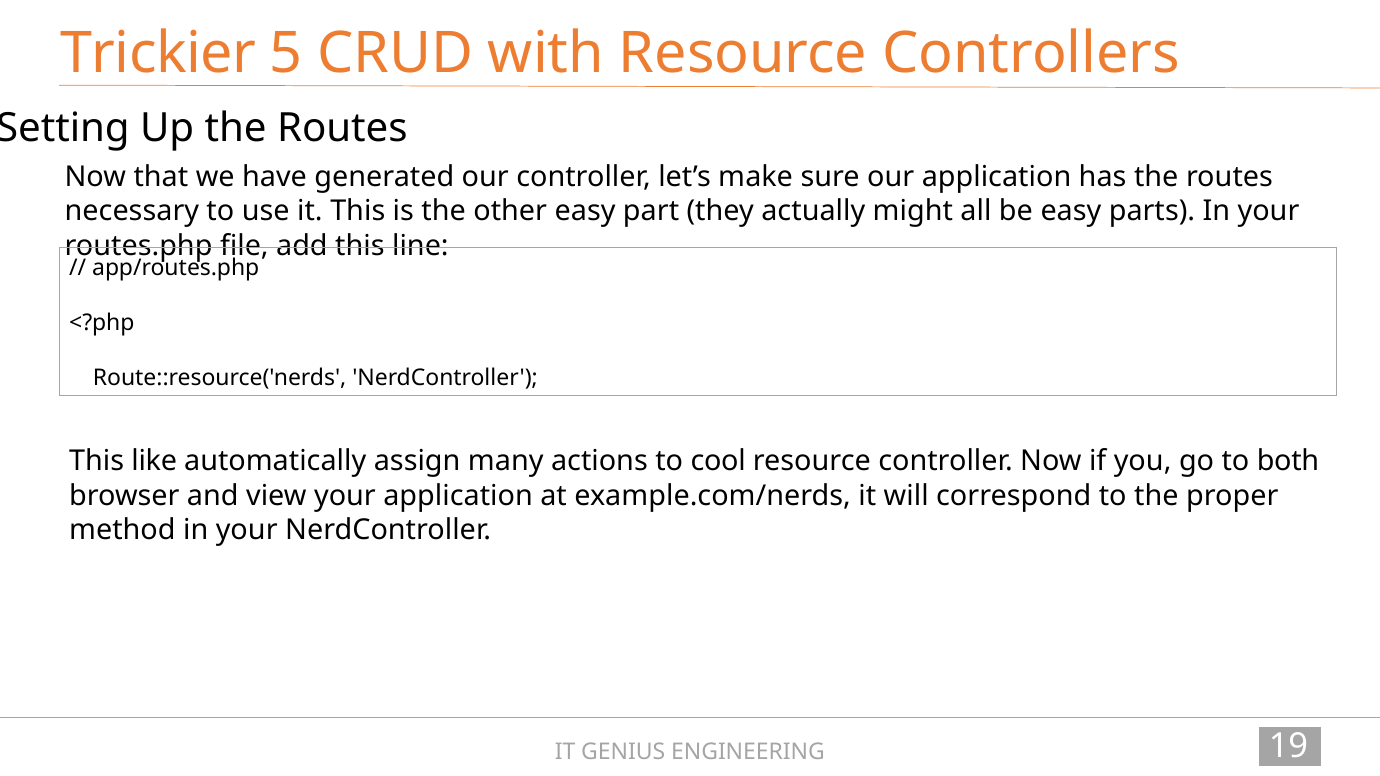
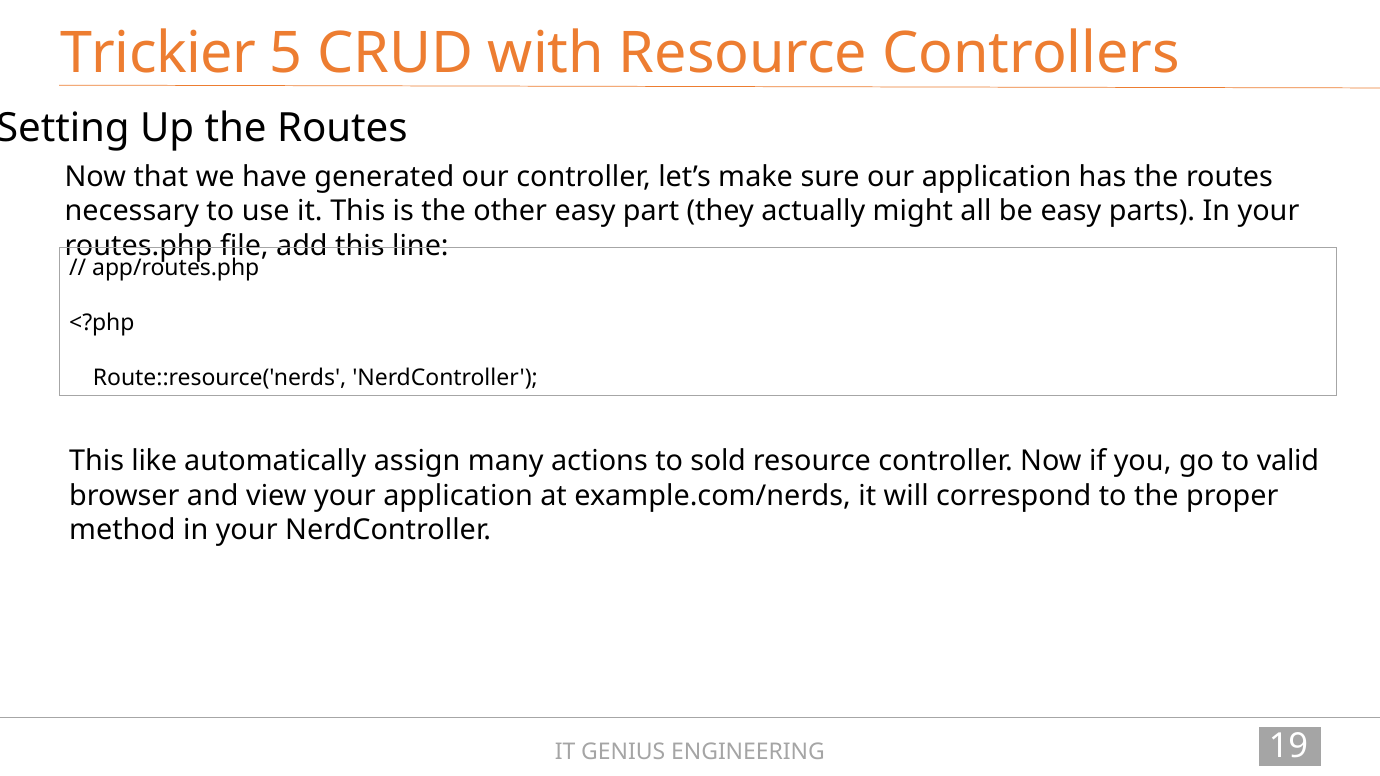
cool: cool -> sold
both: both -> valid
